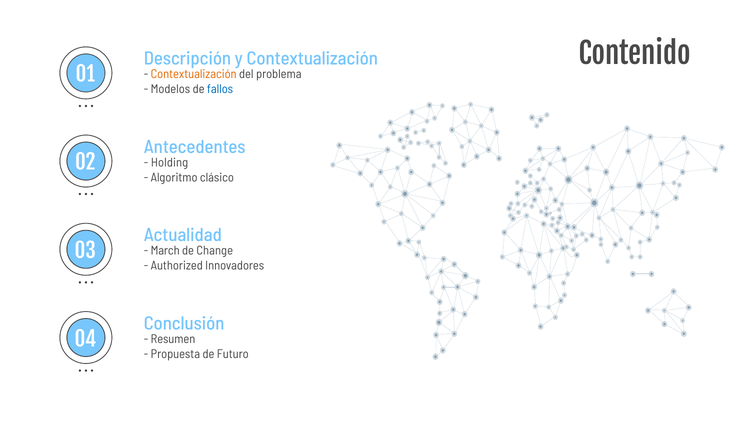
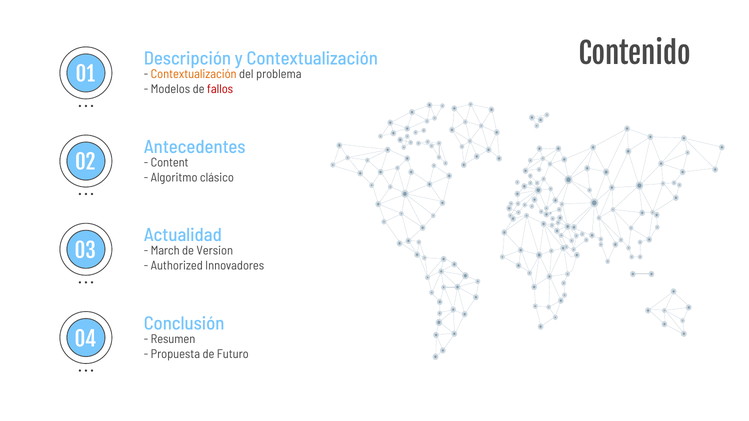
fallos colour: blue -> red
Holding: Holding -> Content
Change: Change -> Version
